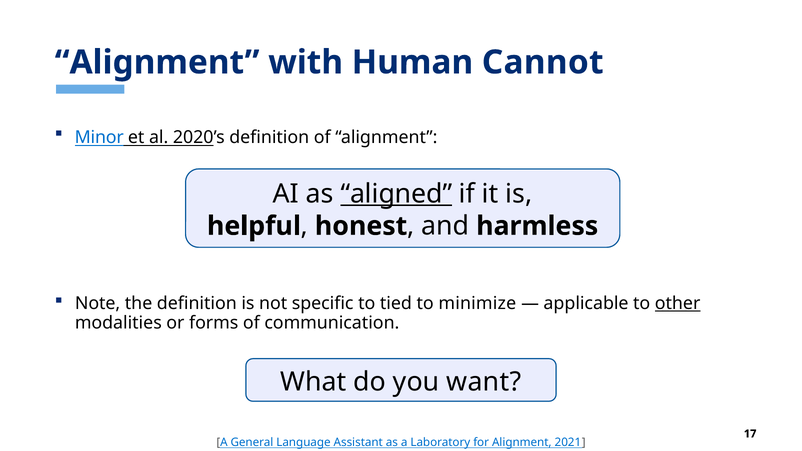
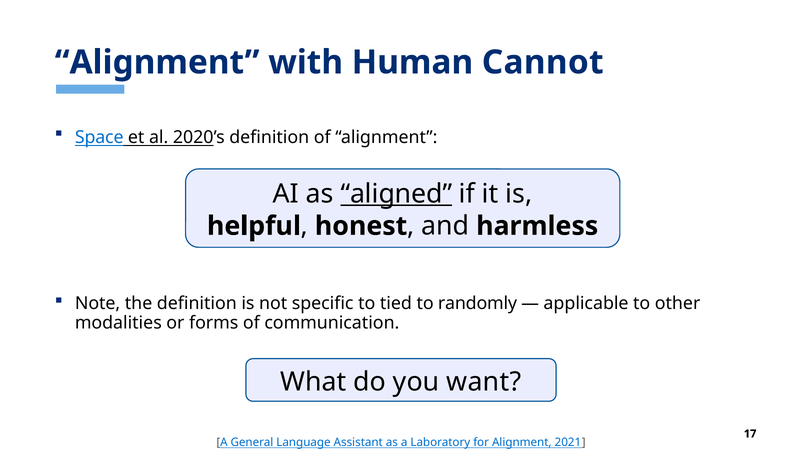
Minor: Minor -> Space
minimize: minimize -> randomly
other underline: present -> none
